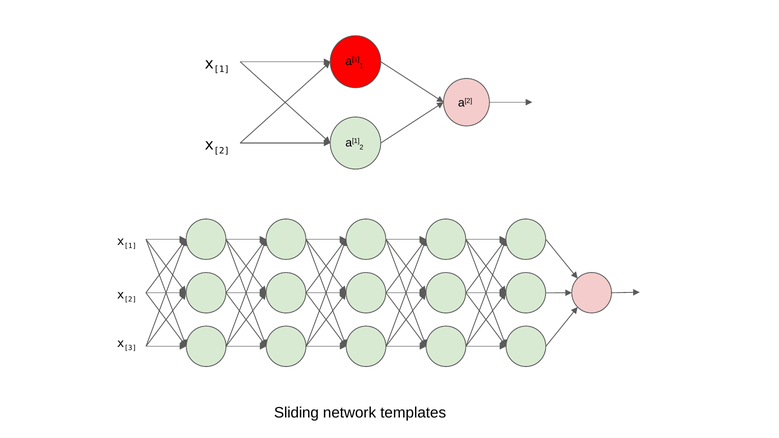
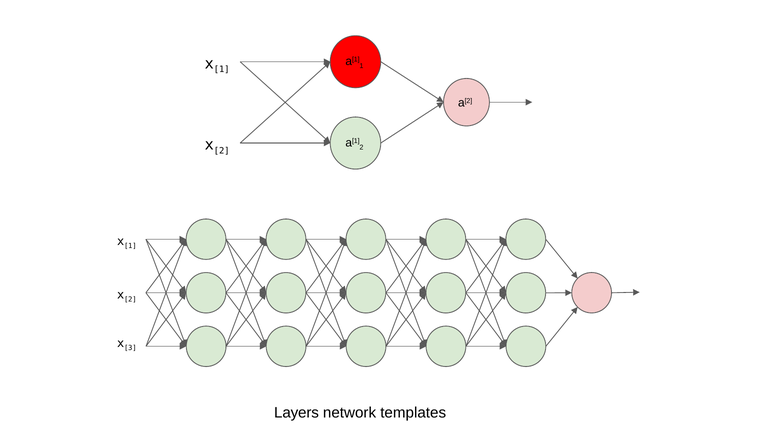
Sliding: Sliding -> Layers
